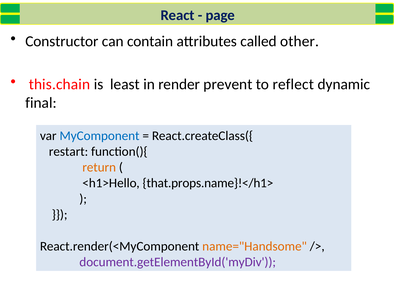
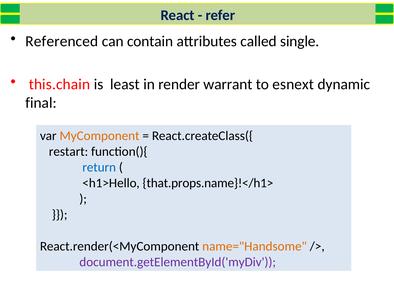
page: page -> refer
Constructor: Constructor -> Referenced
other: other -> single
prevent: prevent -> warrant
reflect: reflect -> esnext
MyComponent colour: blue -> orange
return colour: orange -> blue
